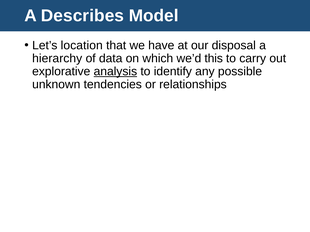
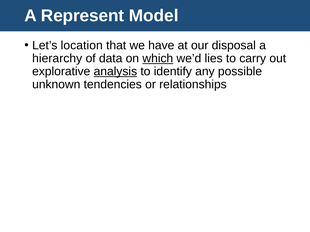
Describes: Describes -> Represent
which underline: none -> present
this: this -> lies
